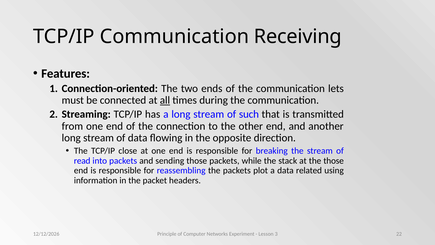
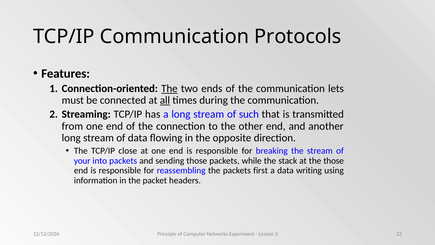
Receiving: Receiving -> Protocols
The at (169, 88) underline: none -> present
read: read -> your
plot: plot -> first
related: related -> writing
